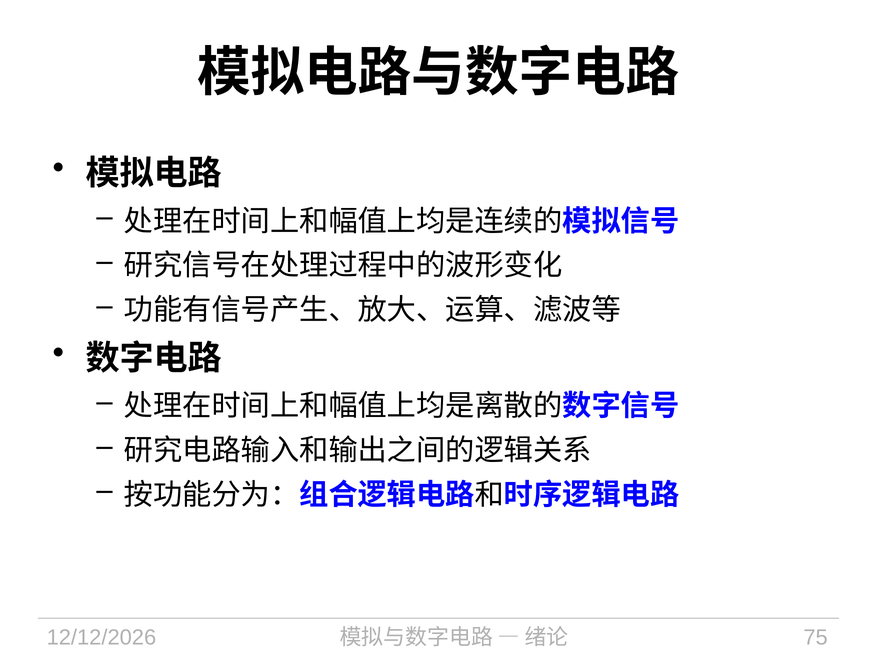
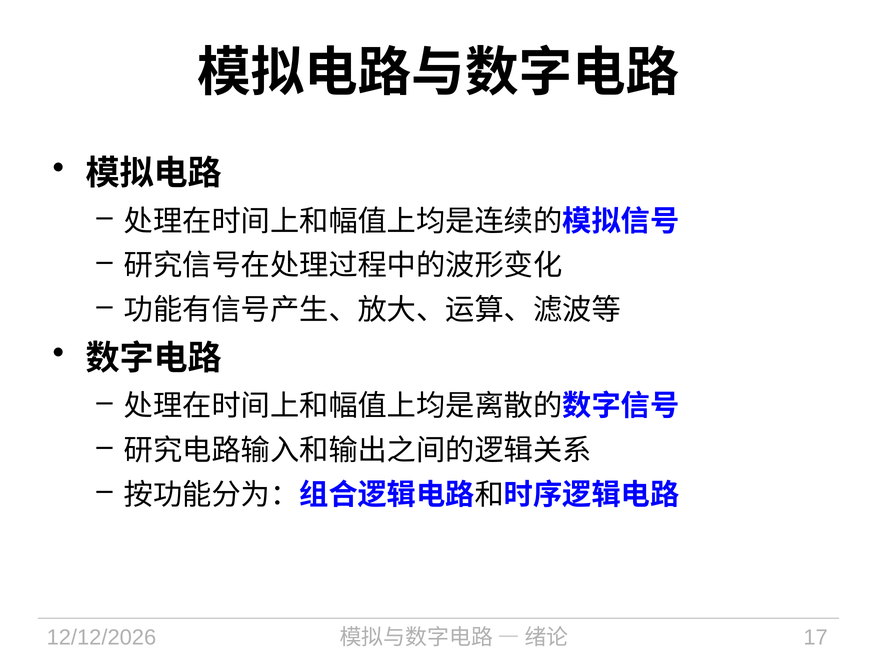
75: 75 -> 17
